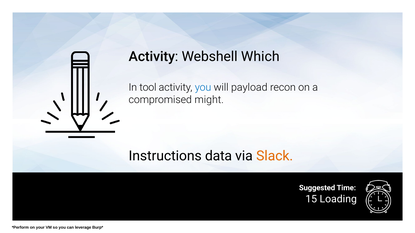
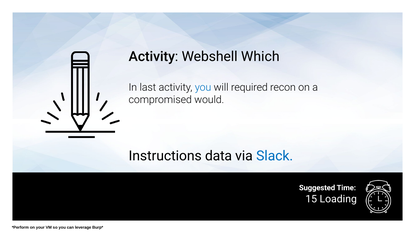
tool: tool -> last
payload: payload -> required
might: might -> would
Slack colour: orange -> blue
